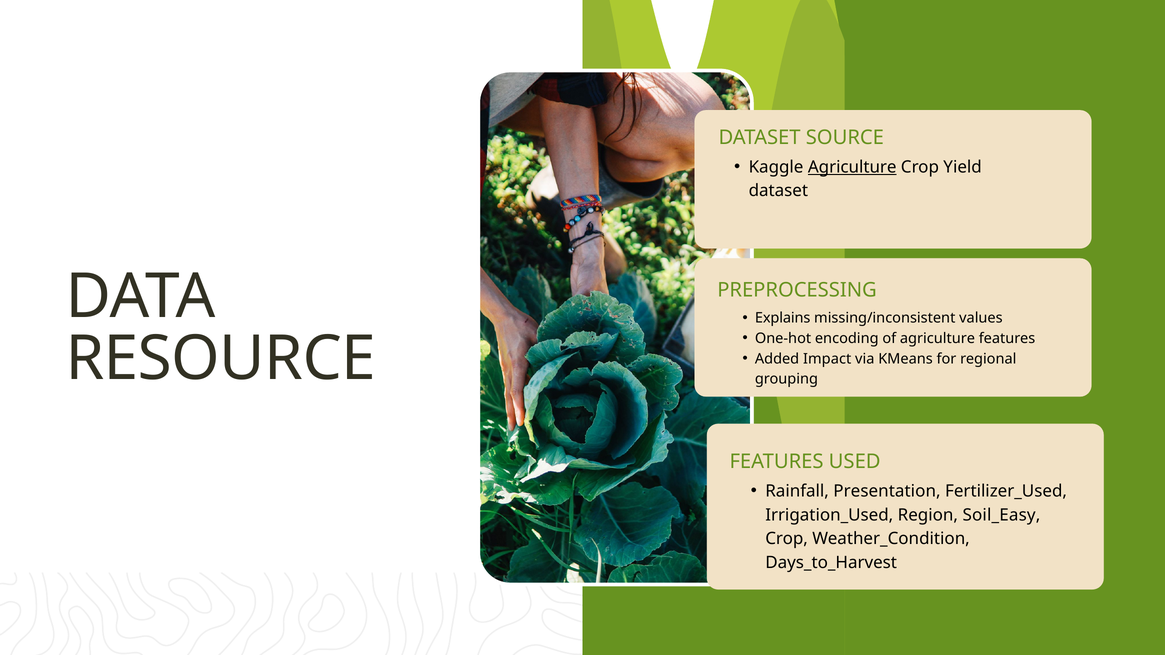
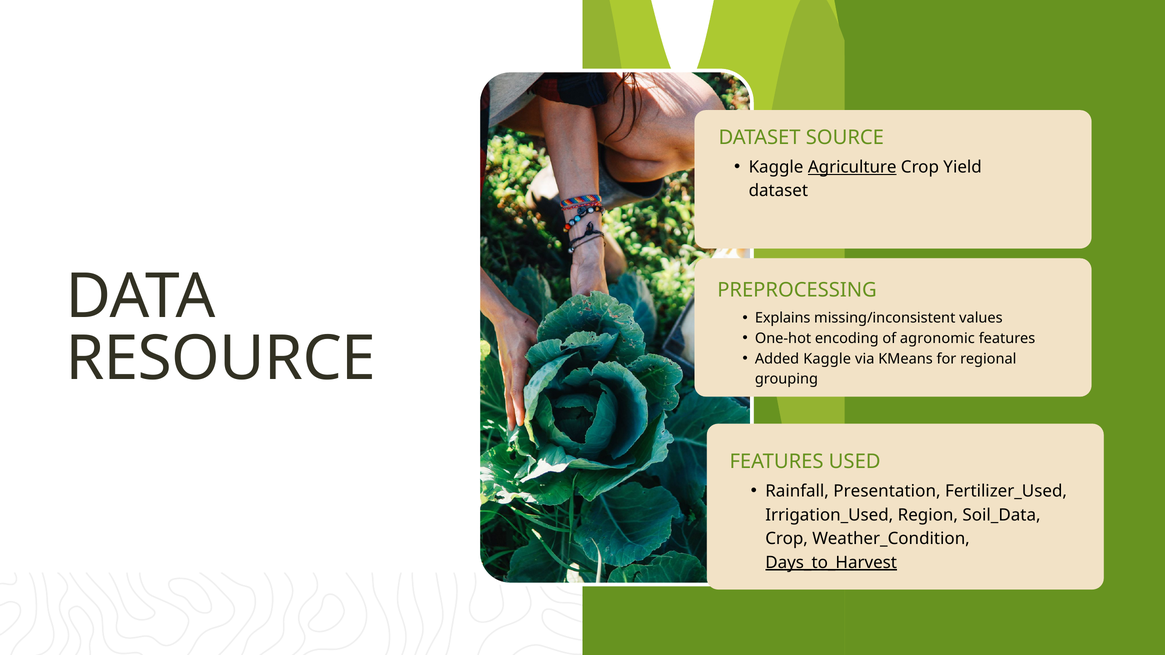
of agriculture: agriculture -> agronomic
Added Impact: Impact -> Kaggle
Soil_Easy: Soil_Easy -> Soil_Data
Days_to_Harvest underline: none -> present
